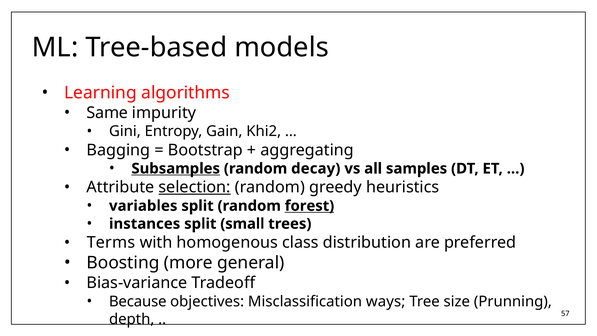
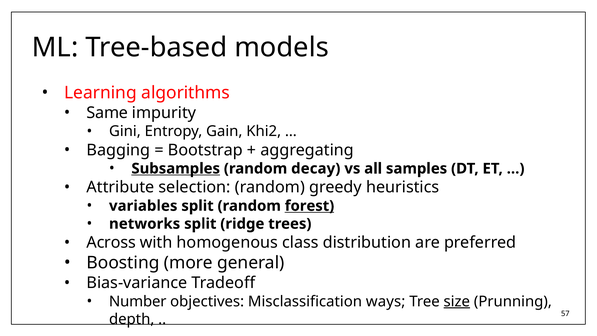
selection underline: present -> none
instances: instances -> networks
small: small -> ridge
Terms: Terms -> Across
Because: Because -> Number
size underline: none -> present
